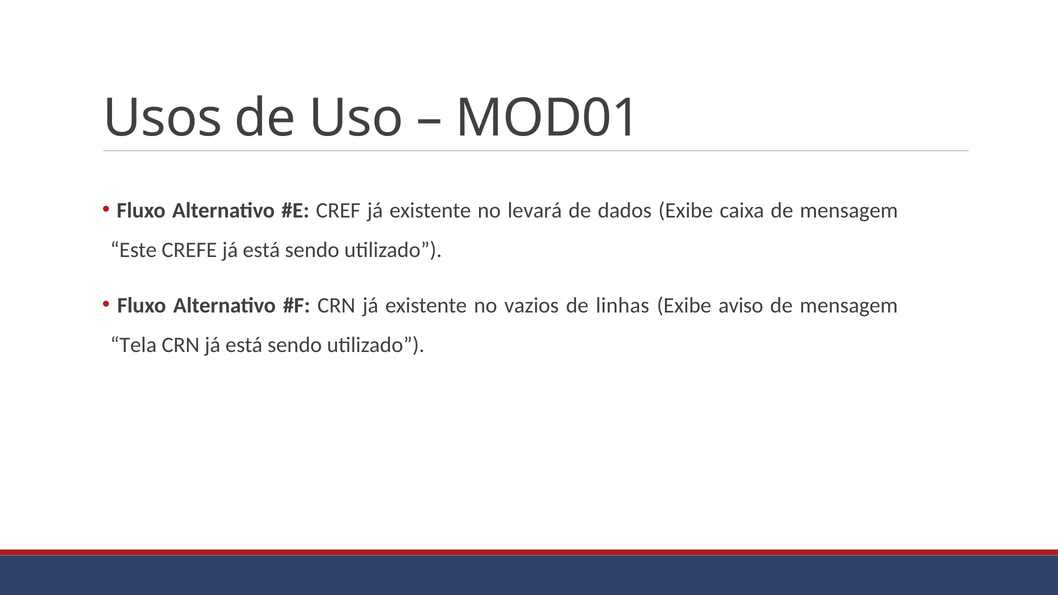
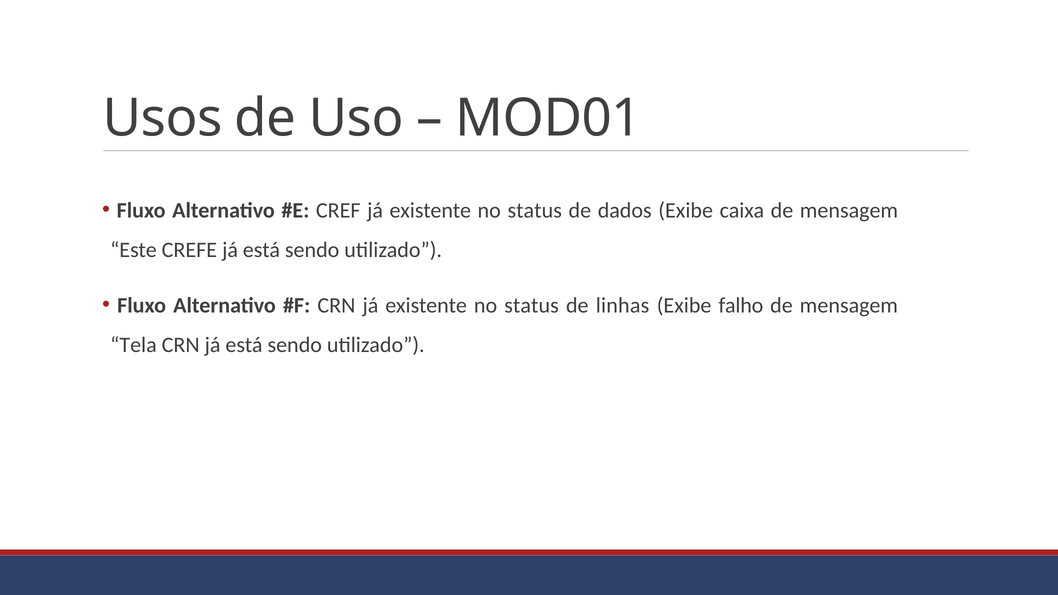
levará at (535, 210): levará -> status
vazios at (532, 305): vazios -> status
aviso: aviso -> falho
